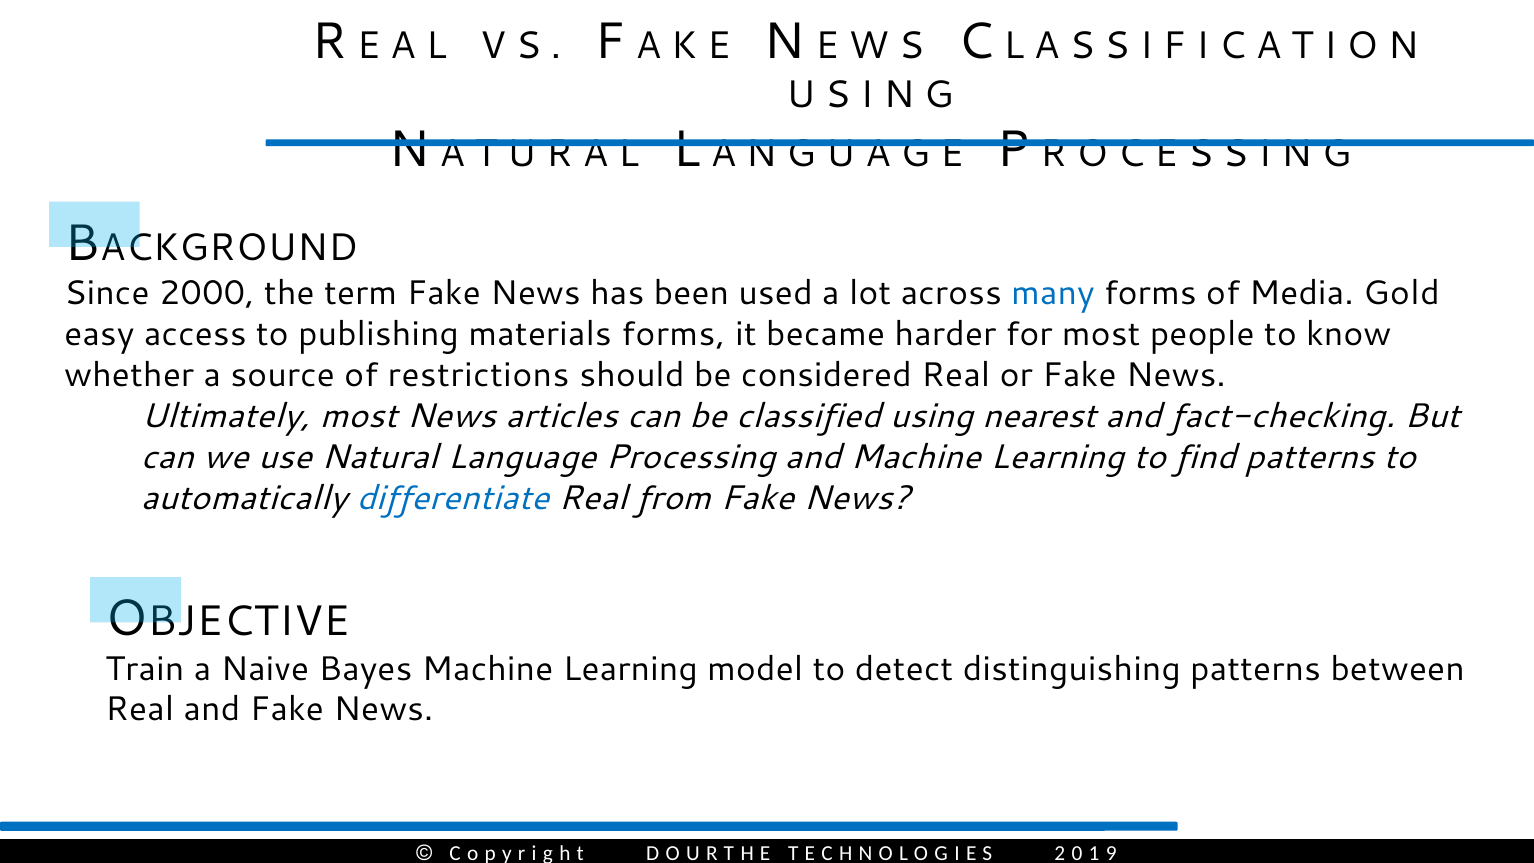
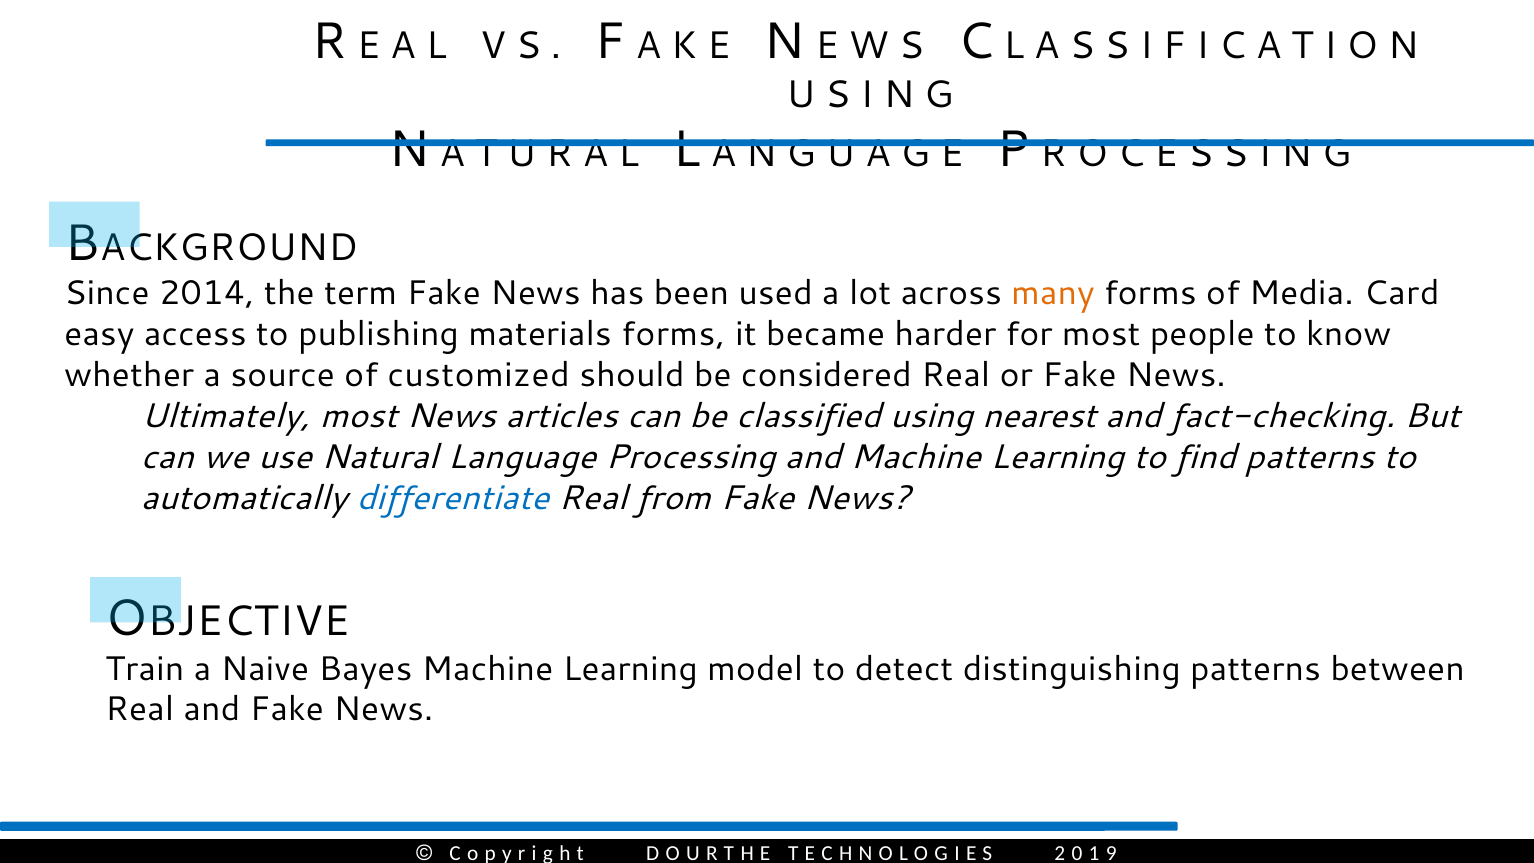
2000: 2000 -> 2014
many colour: blue -> orange
Gold: Gold -> Card
restrictions: restrictions -> customized
